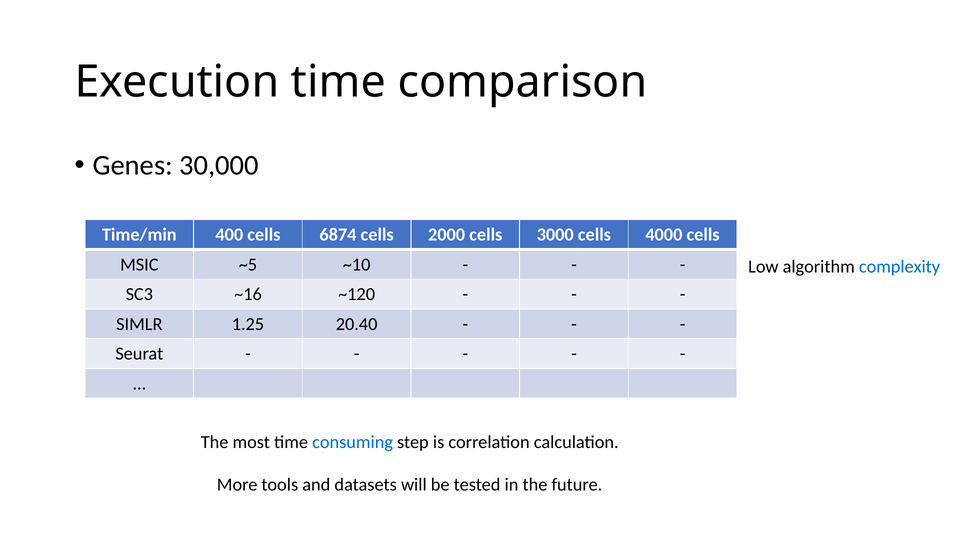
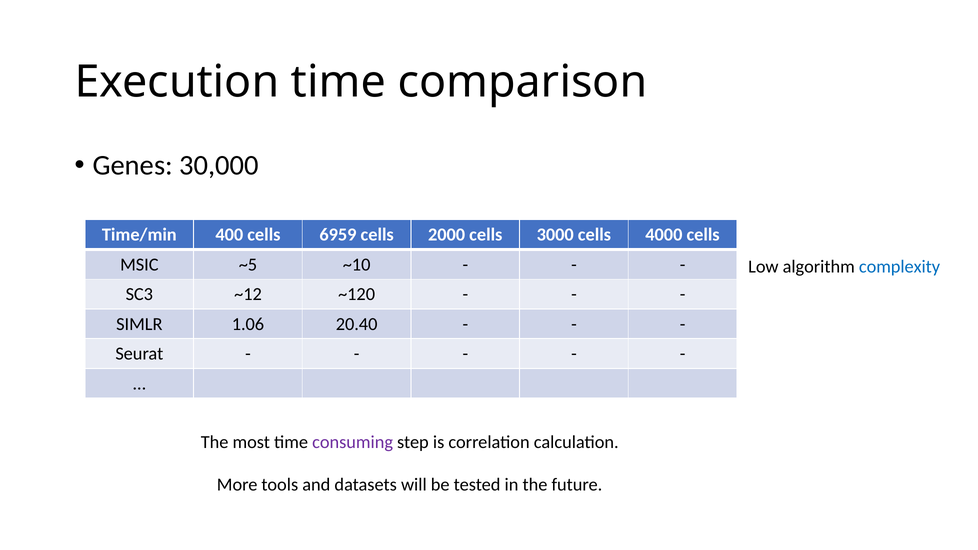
6874: 6874 -> 6959
~16: ~16 -> ~12
1.25: 1.25 -> 1.06
consuming colour: blue -> purple
